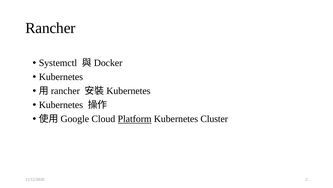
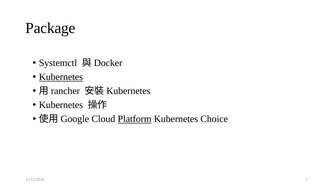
Rancher at (50, 28): Rancher -> Package
Kubernetes at (61, 77) underline: none -> present
Cluster: Cluster -> Choice
